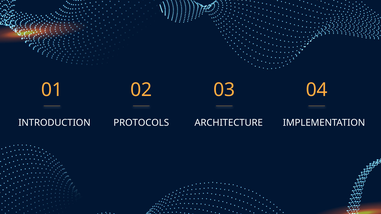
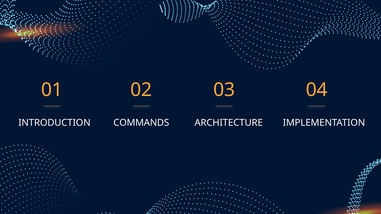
PROTOCOLS: PROTOCOLS -> COMMANDS
